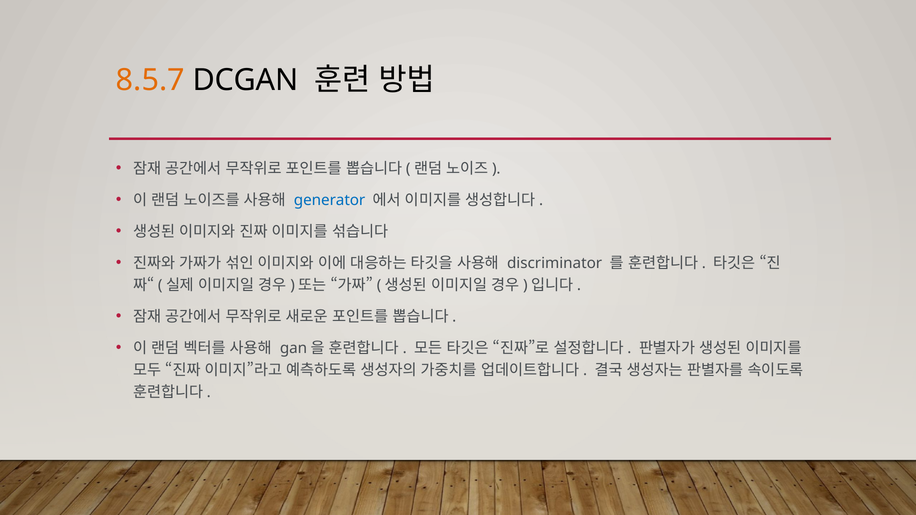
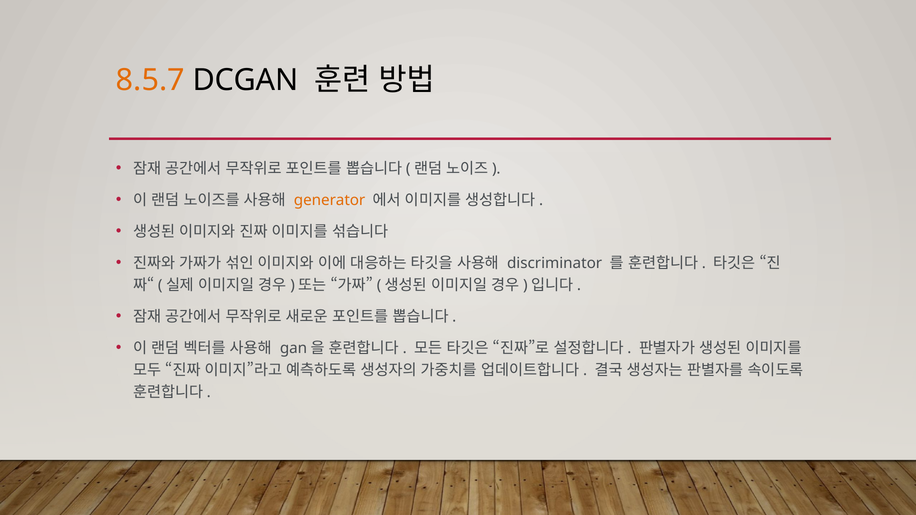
generator colour: blue -> orange
